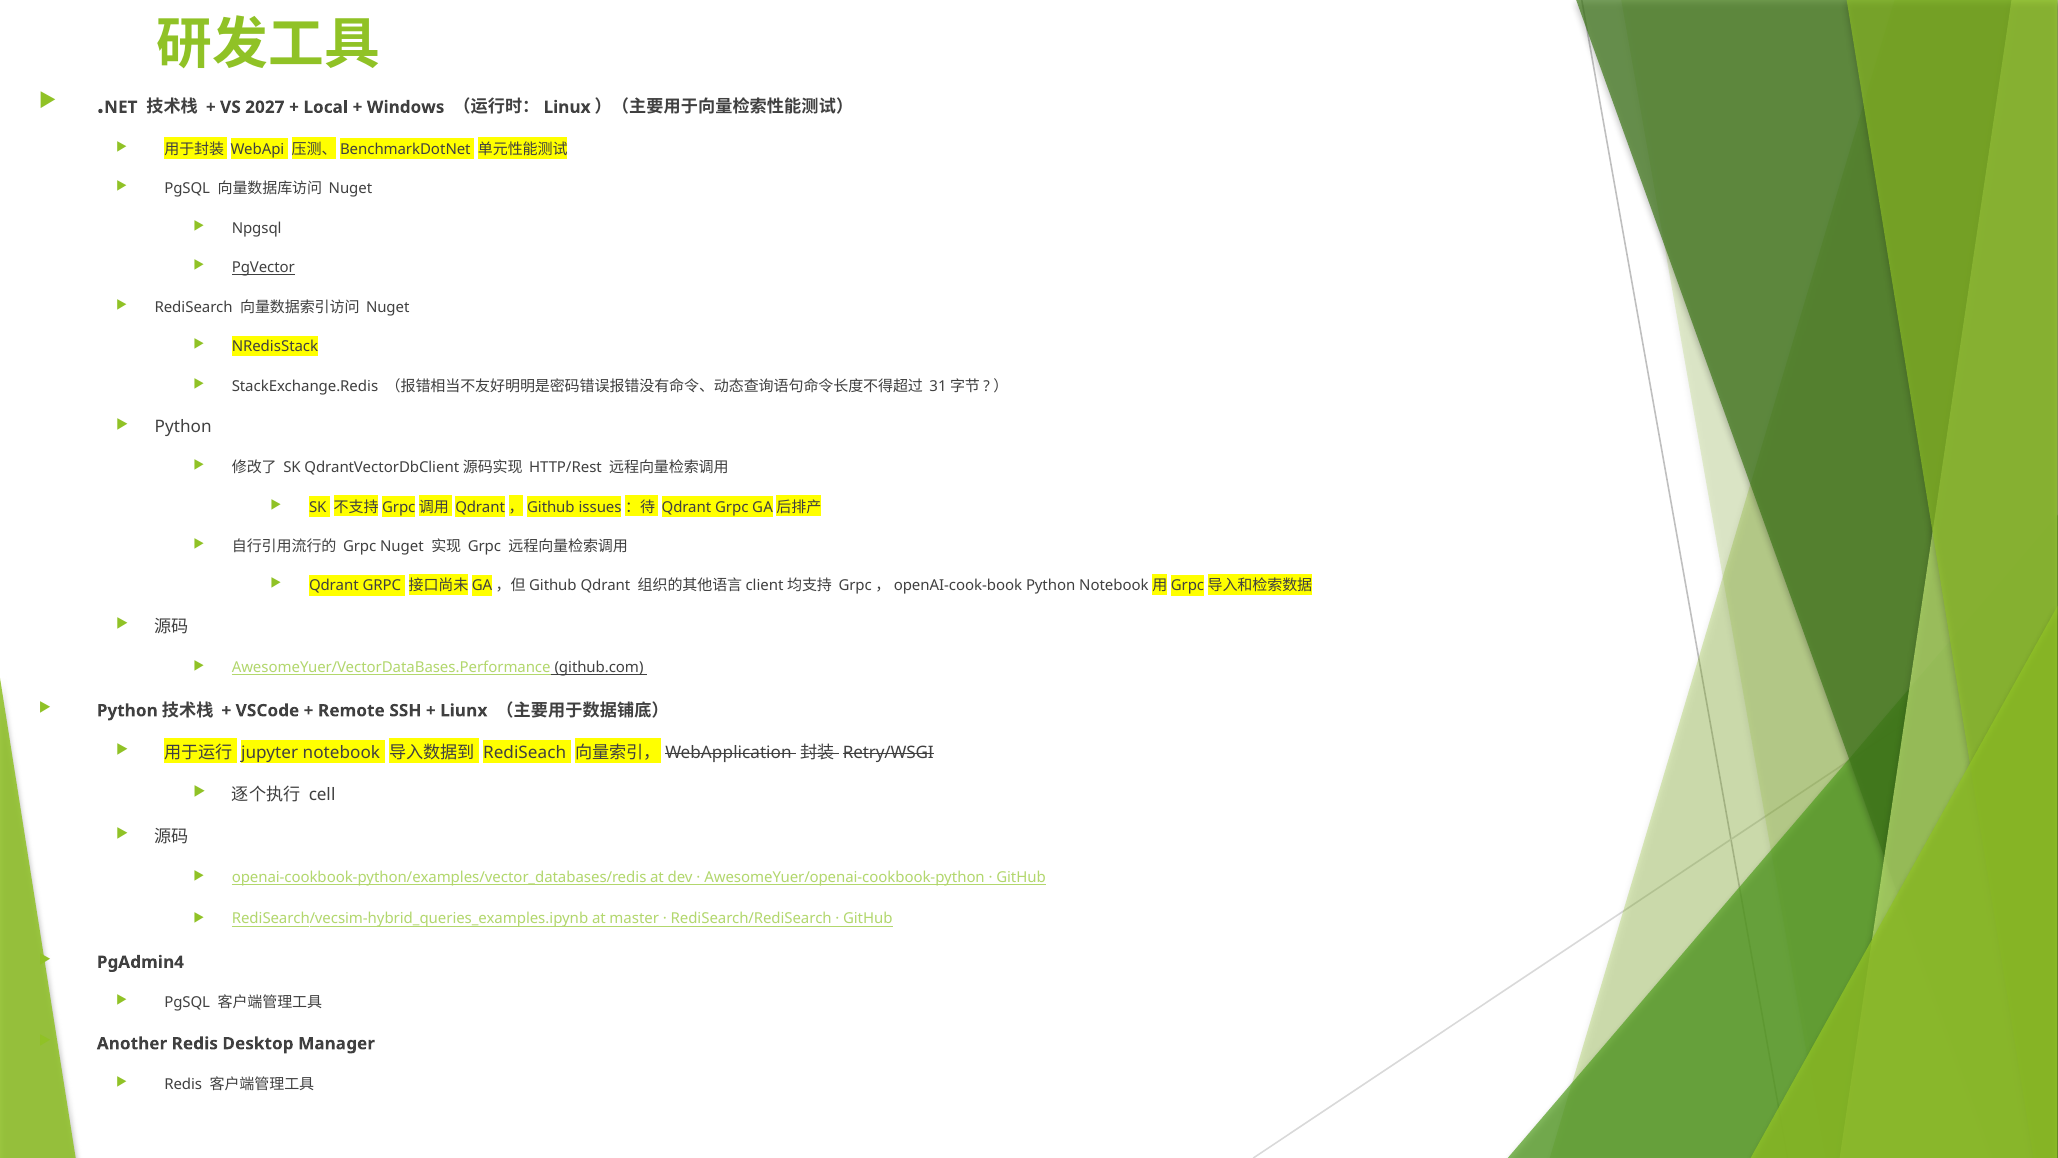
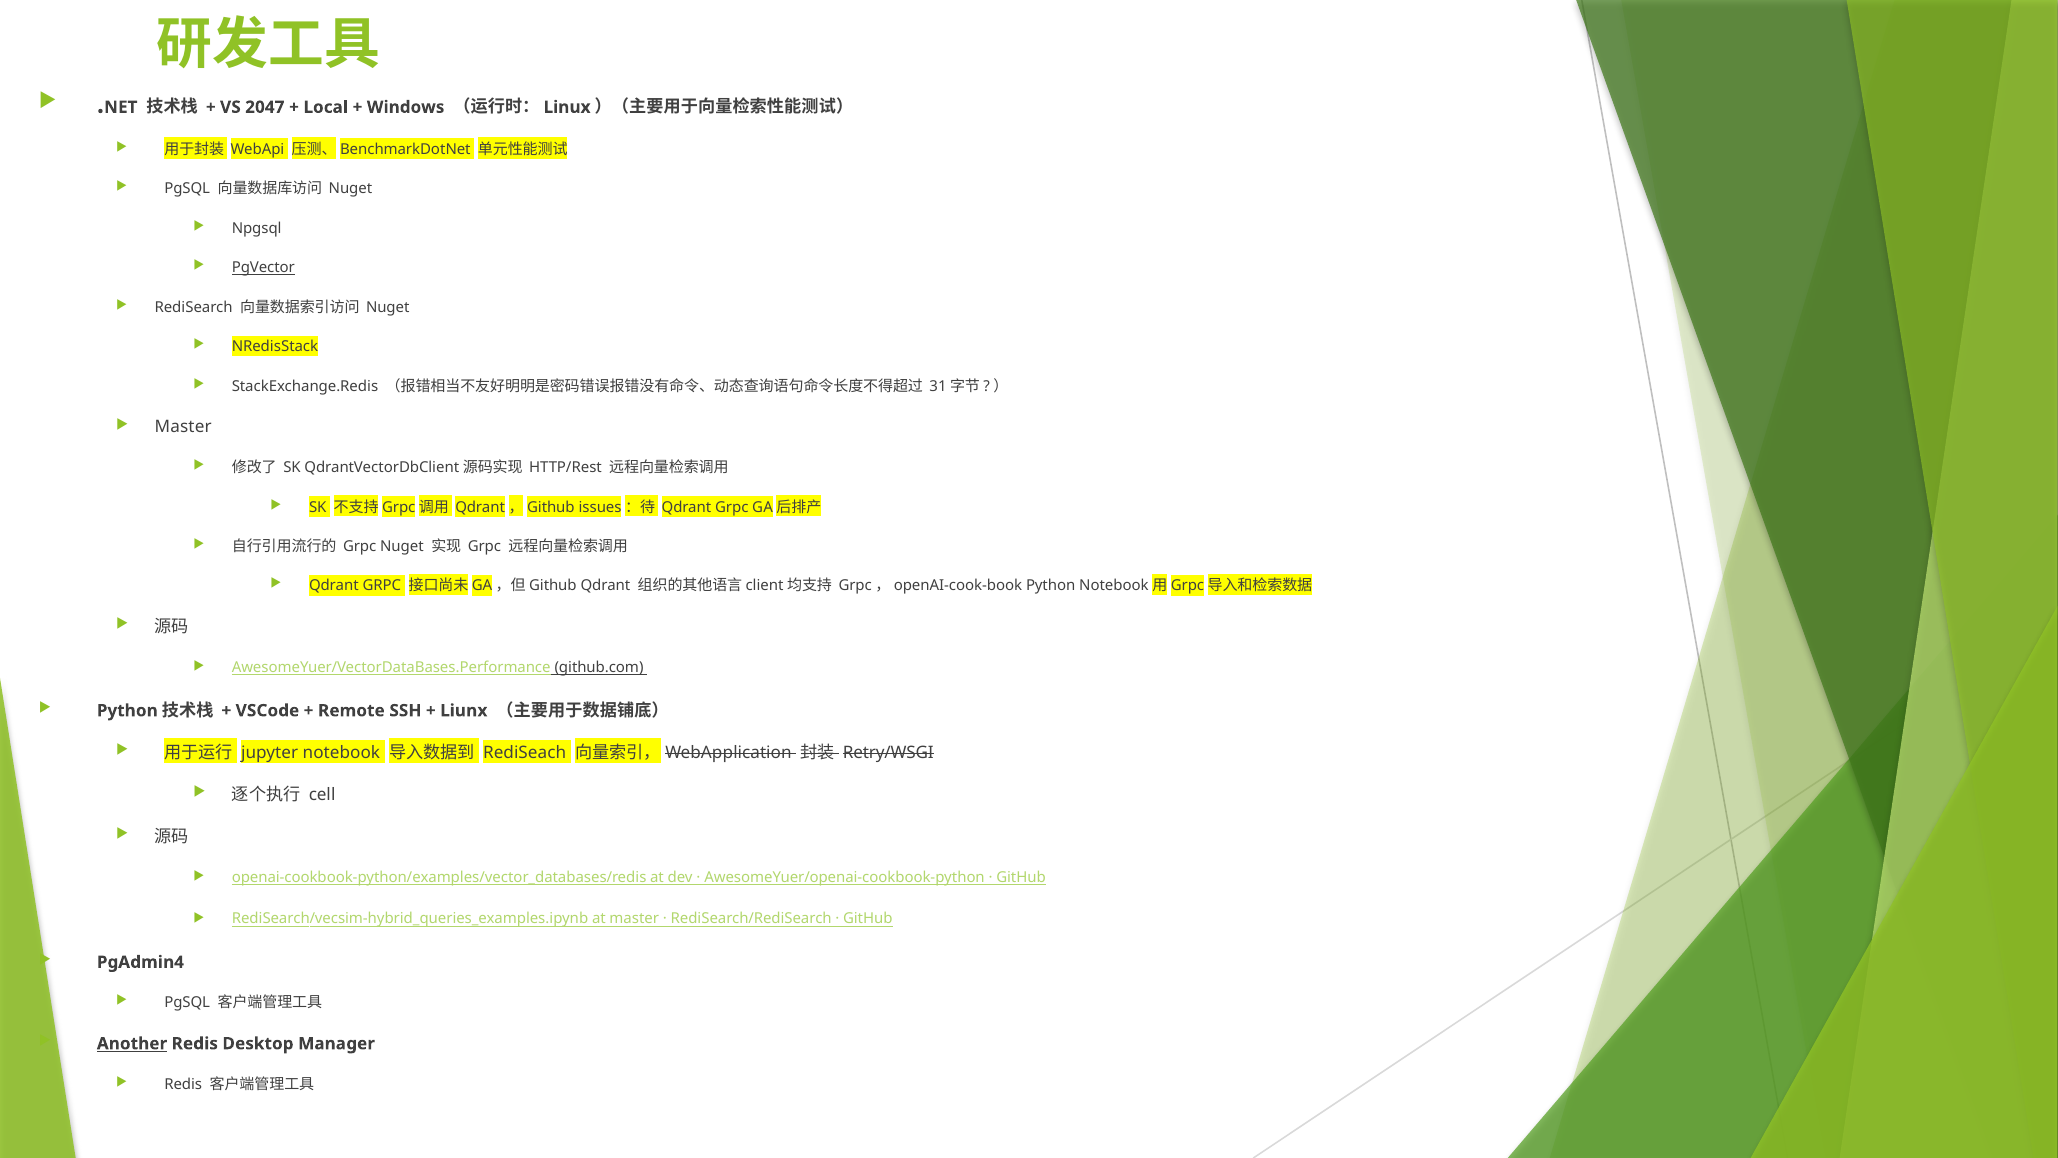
2027: 2027 -> 2047
Python at (183, 427): Python -> Master
Another underline: none -> present
